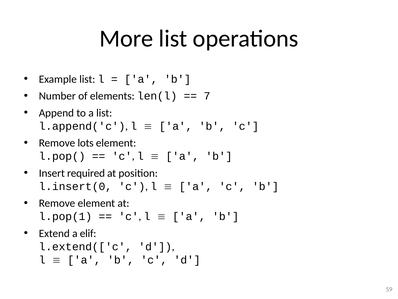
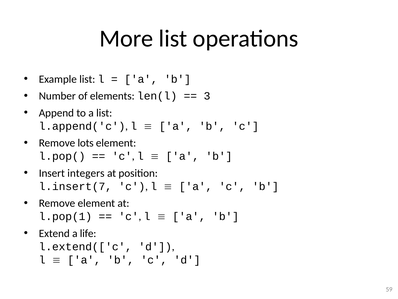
7: 7 -> 3
required: required -> integers
l.insert(0: l.insert(0 -> l.insert(7
elif: elif -> life
